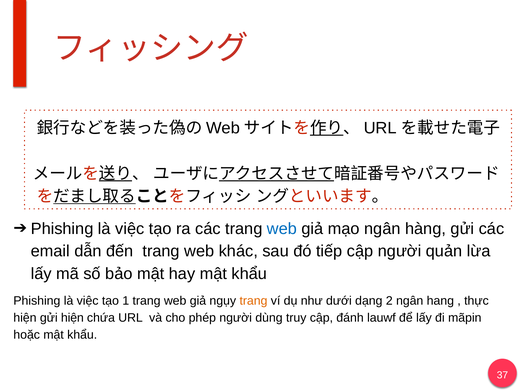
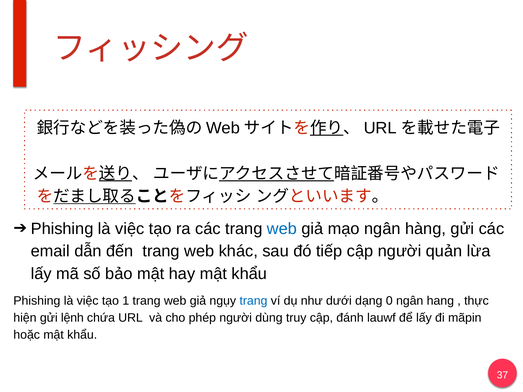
trang at (253, 301) colour: orange -> blue
2: 2 -> 0
gửi hiện: hiện -> lệnh
